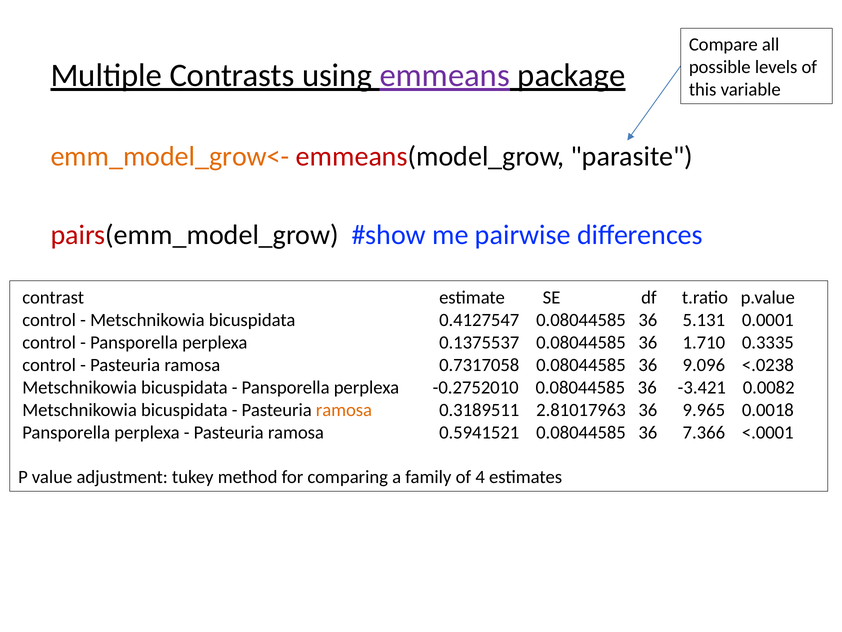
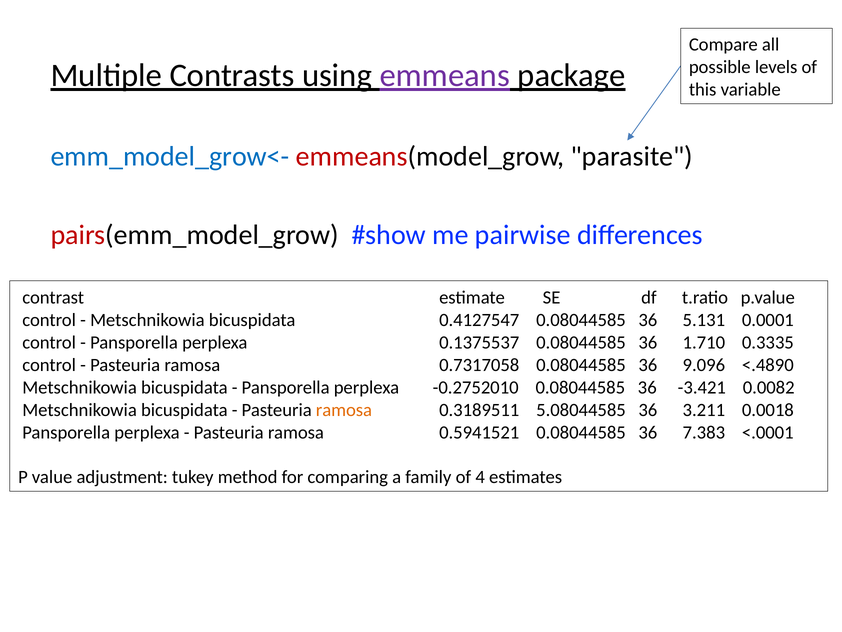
emm_model_grow<- colour: orange -> blue
<.0238: <.0238 -> <.4890
2.81017963: 2.81017963 -> 5.08044585
9.965: 9.965 -> 3.211
7.366: 7.366 -> 7.383
